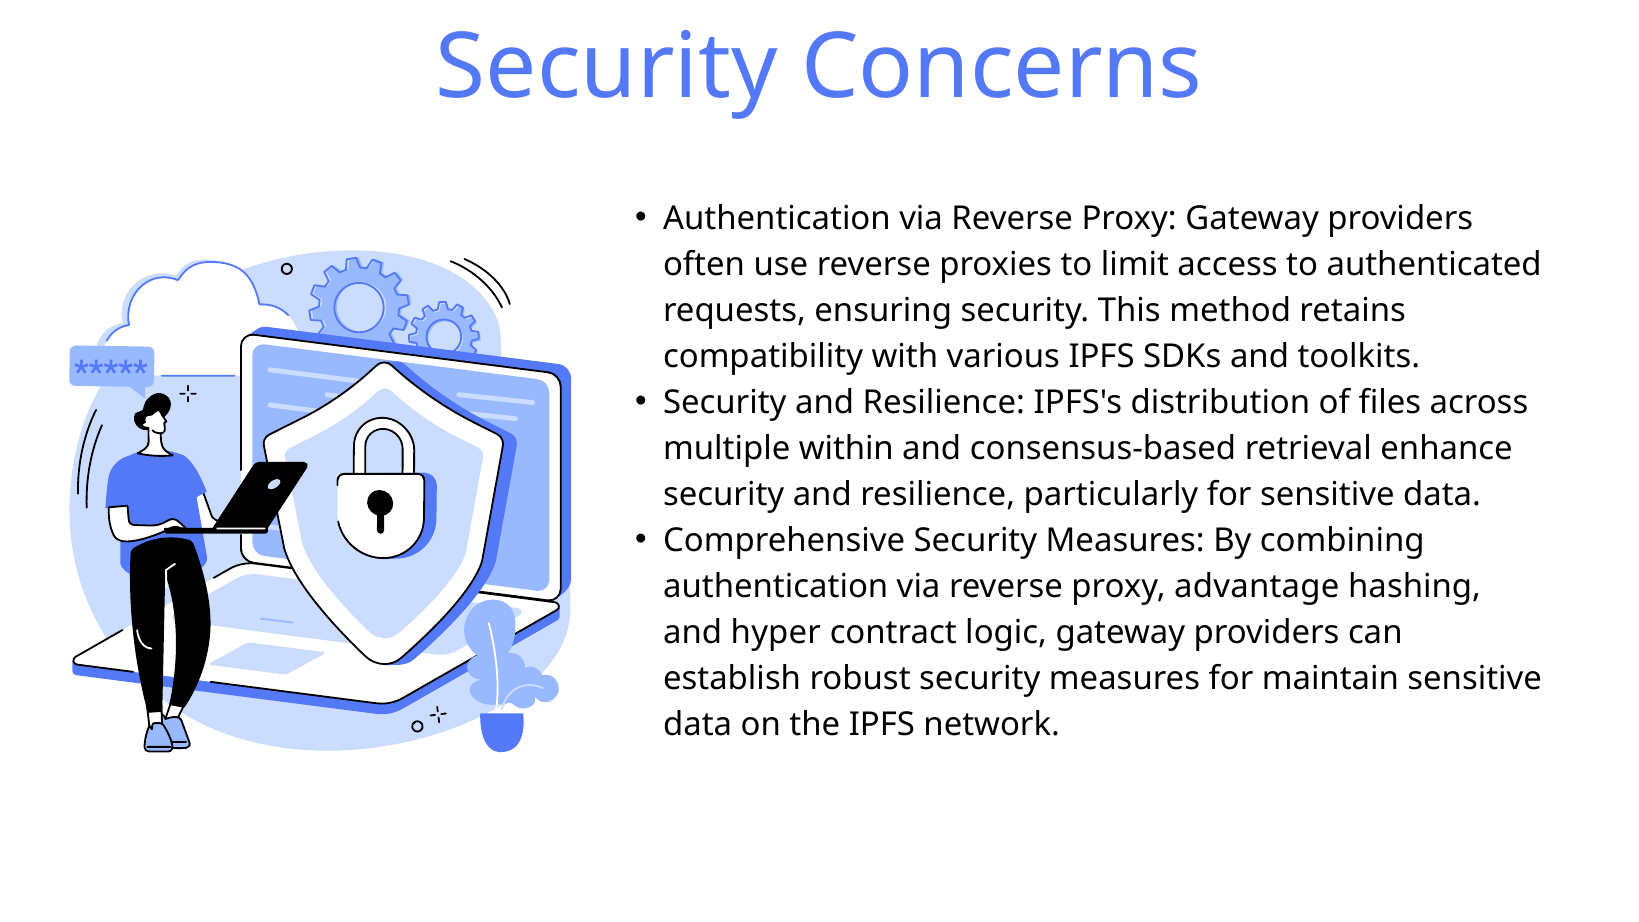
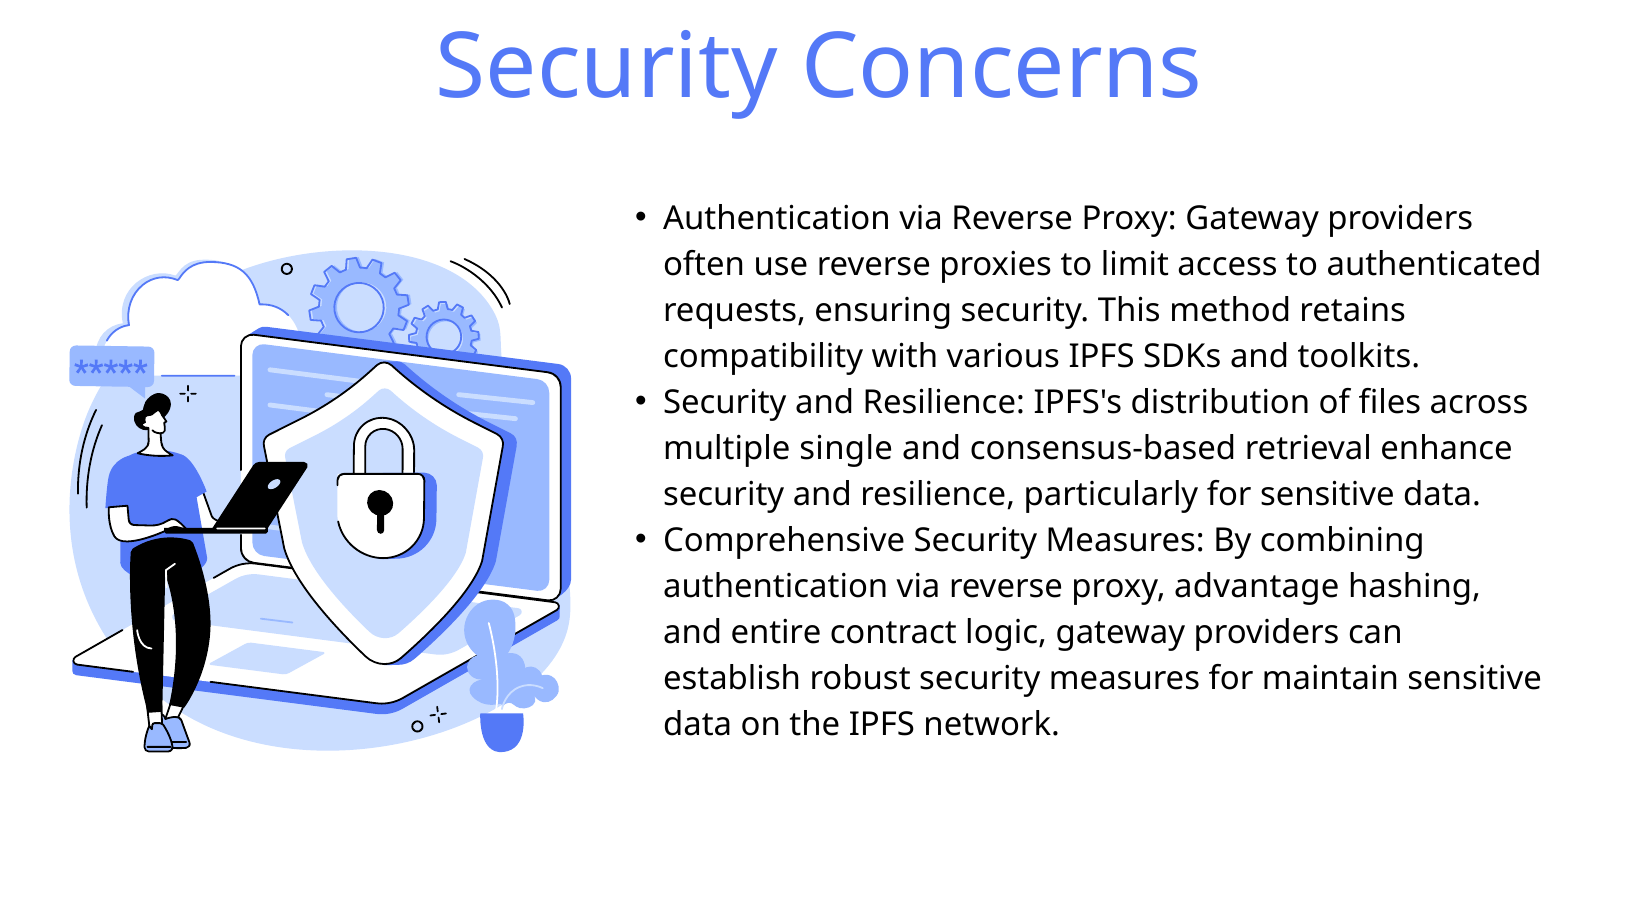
within: within -> single
hyper: hyper -> entire
